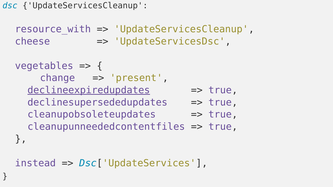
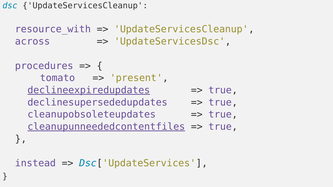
cheese: cheese -> across
vegetables: vegetables -> procedures
change: change -> tomato
cleanupunneededcontentfiles underline: none -> present
